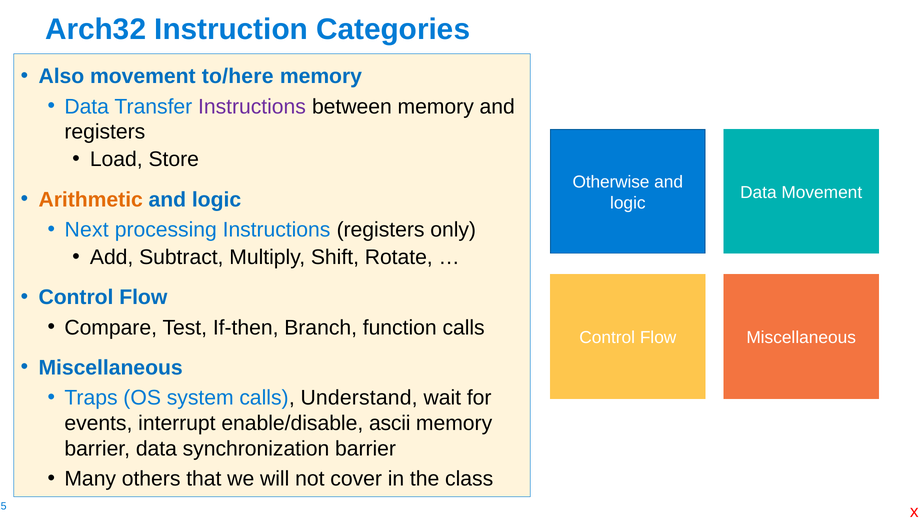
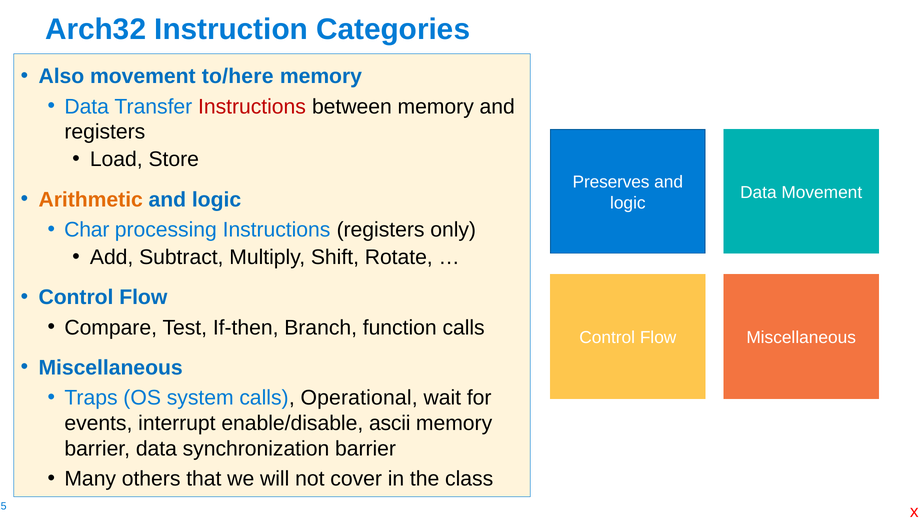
Instructions at (252, 107) colour: purple -> red
Otherwise: Otherwise -> Preserves
Next: Next -> Char
Understand: Understand -> Operational
